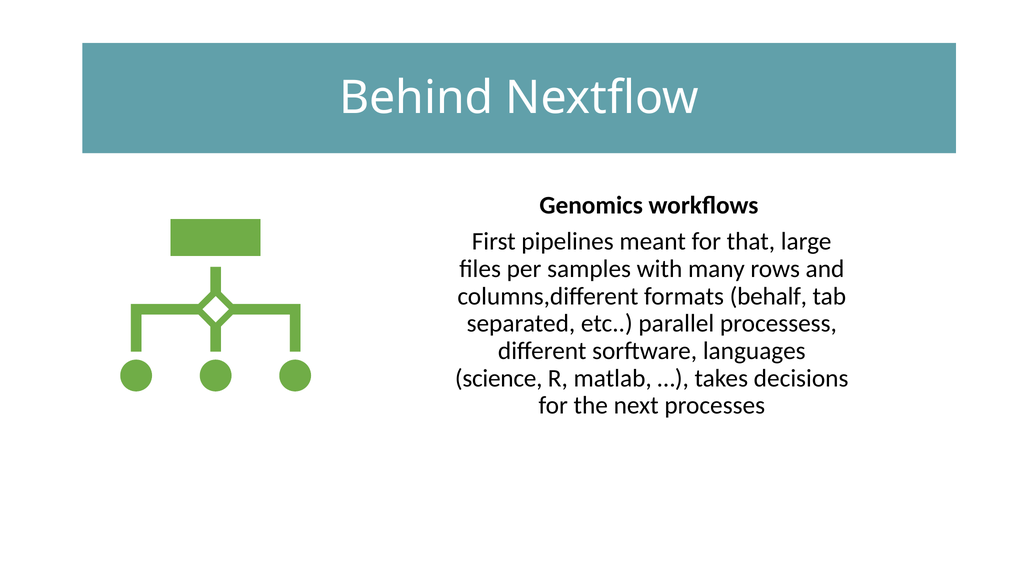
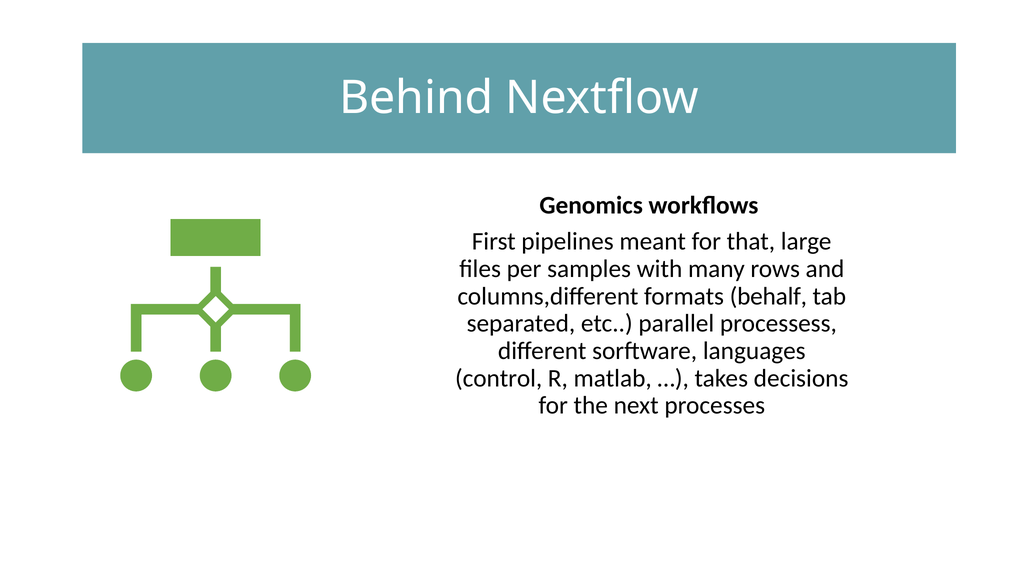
science: science -> control
